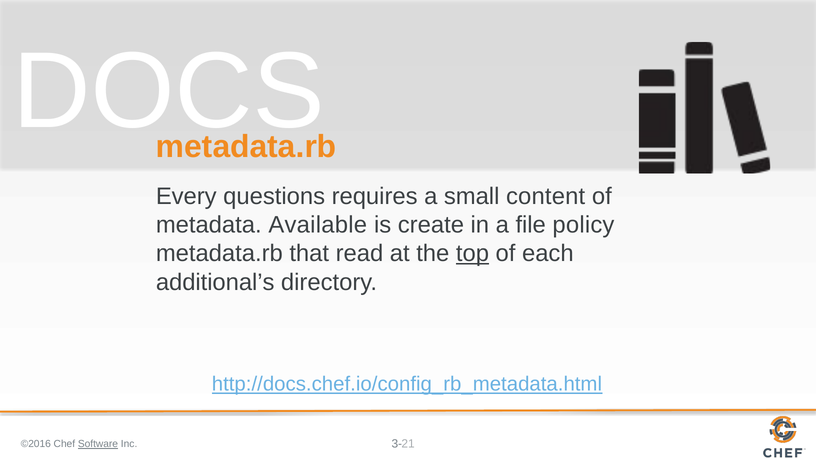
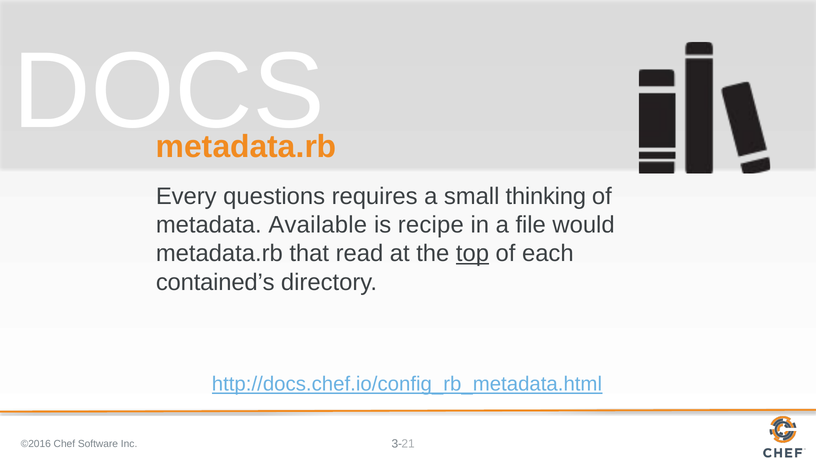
content: content -> thinking
create: create -> recipe
policy: policy -> would
additional’s: additional’s -> contained’s
Software underline: present -> none
